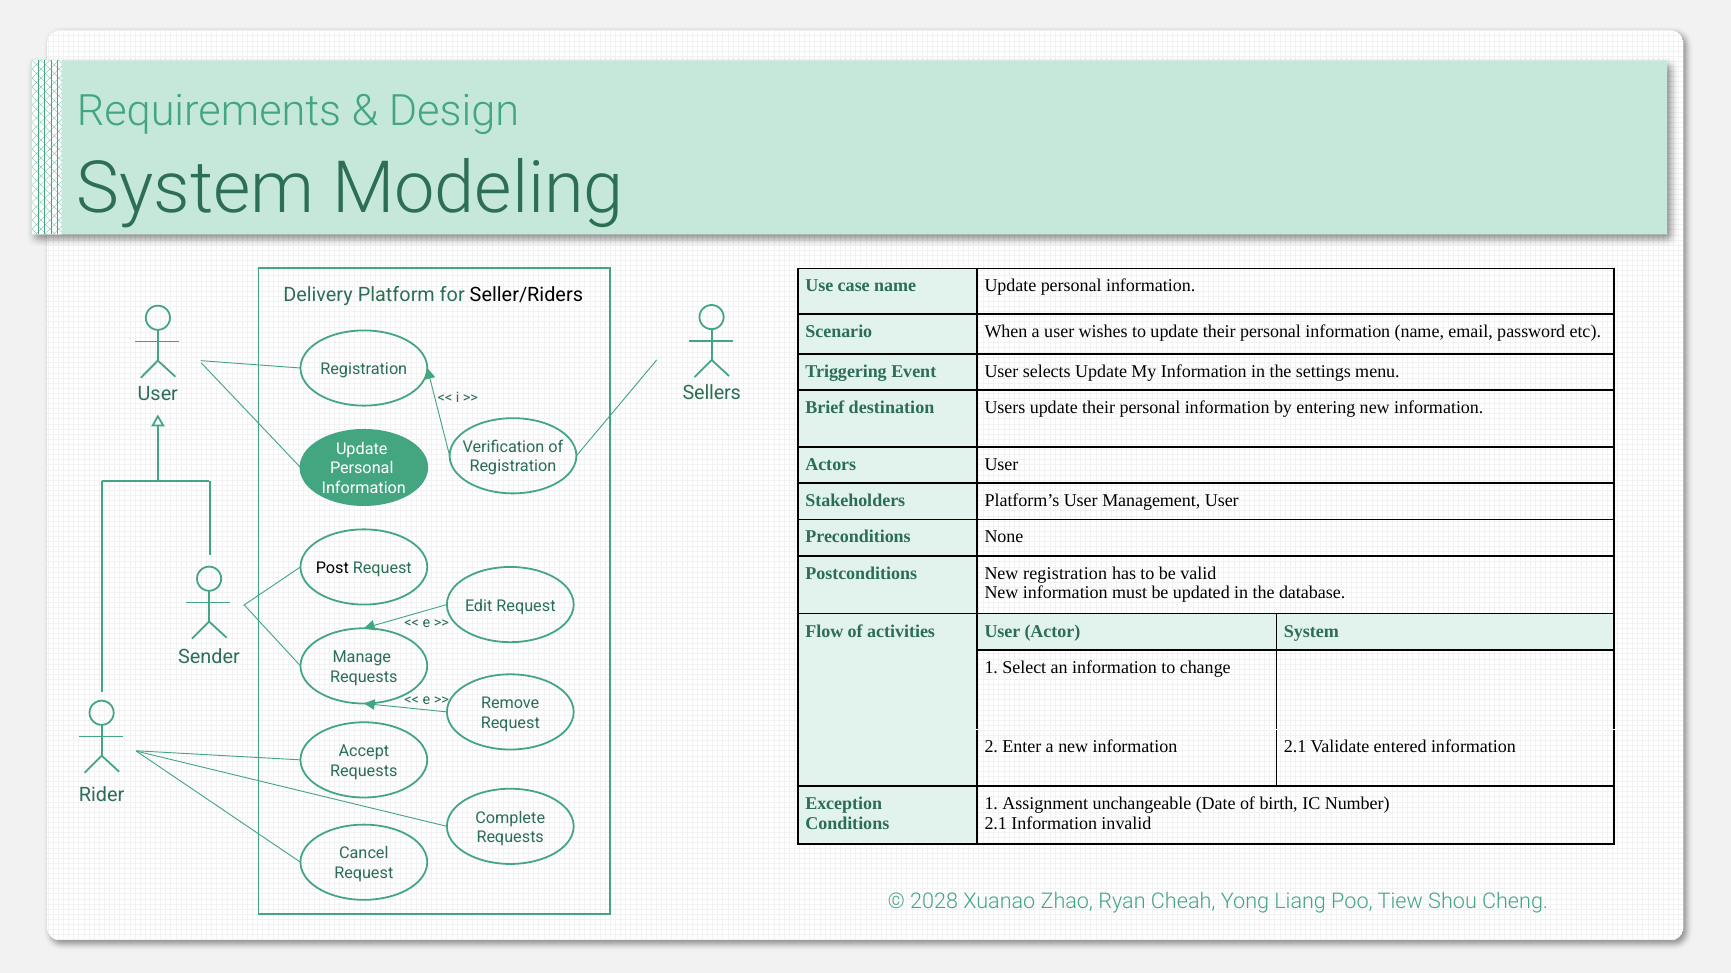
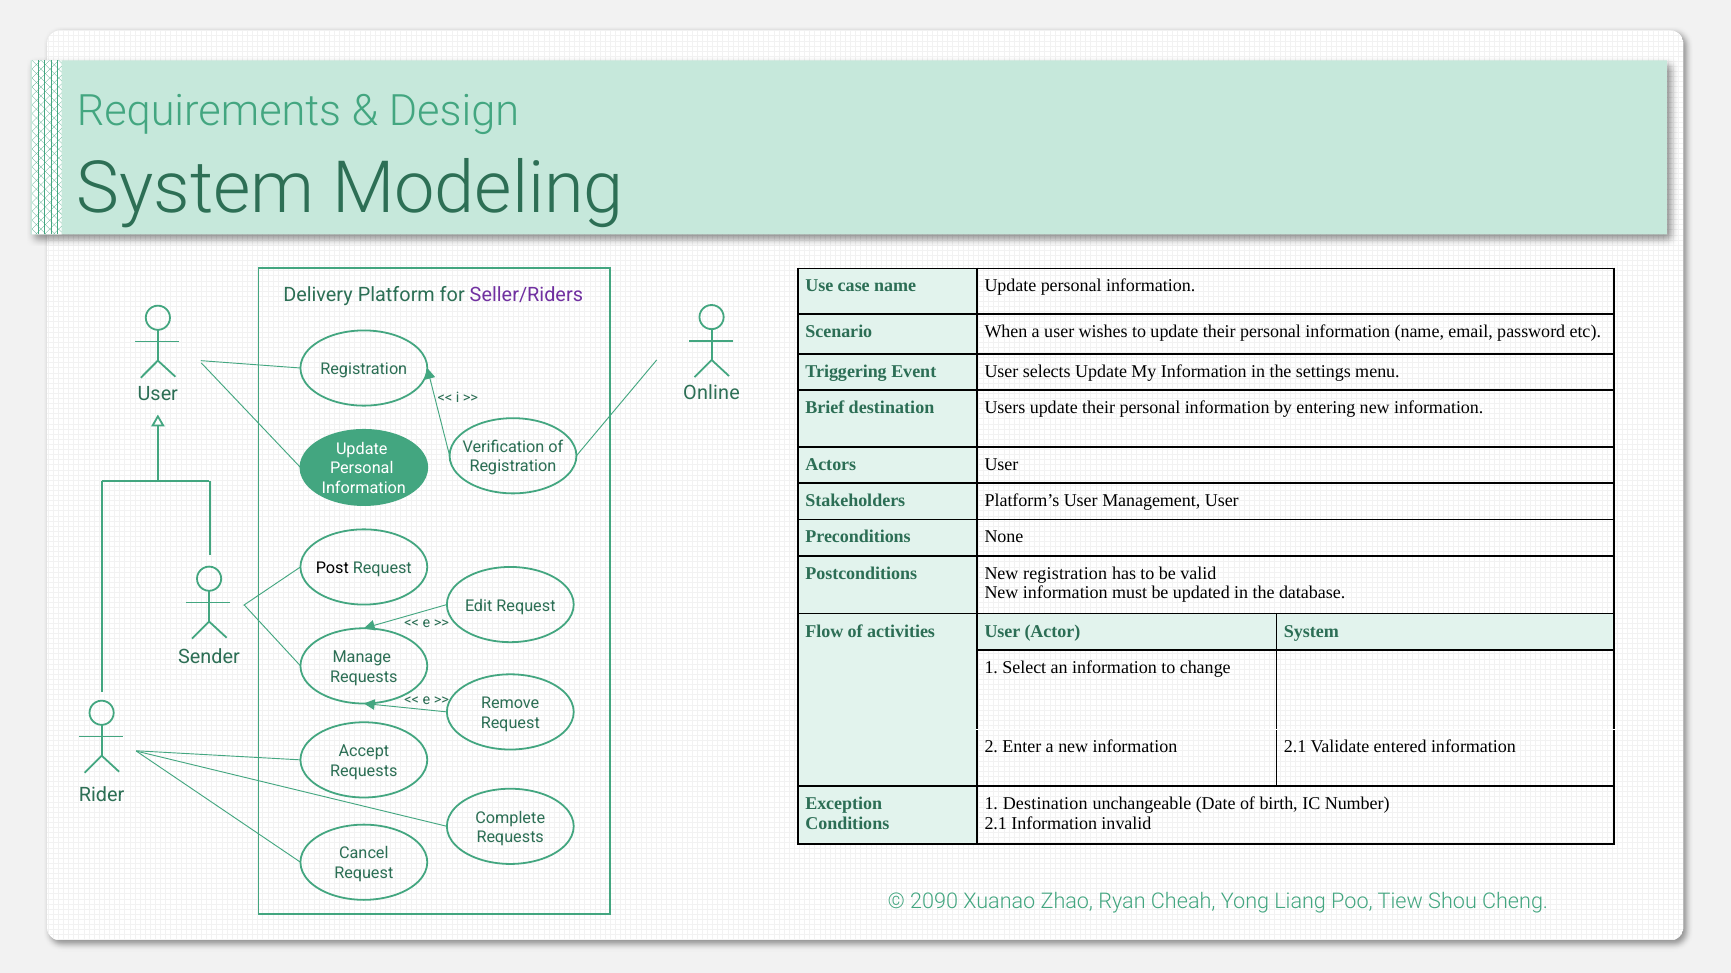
Seller/Riders colour: black -> purple
Sellers: Sellers -> Online
1 Assignment: Assignment -> Destination
2028: 2028 -> 2090
